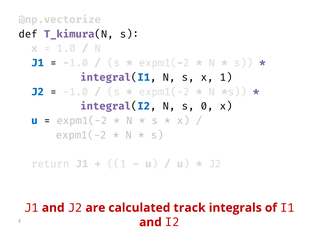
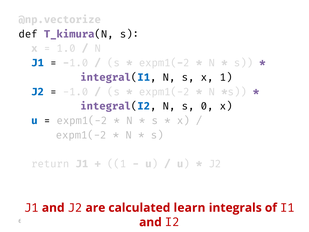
track: track -> learn
